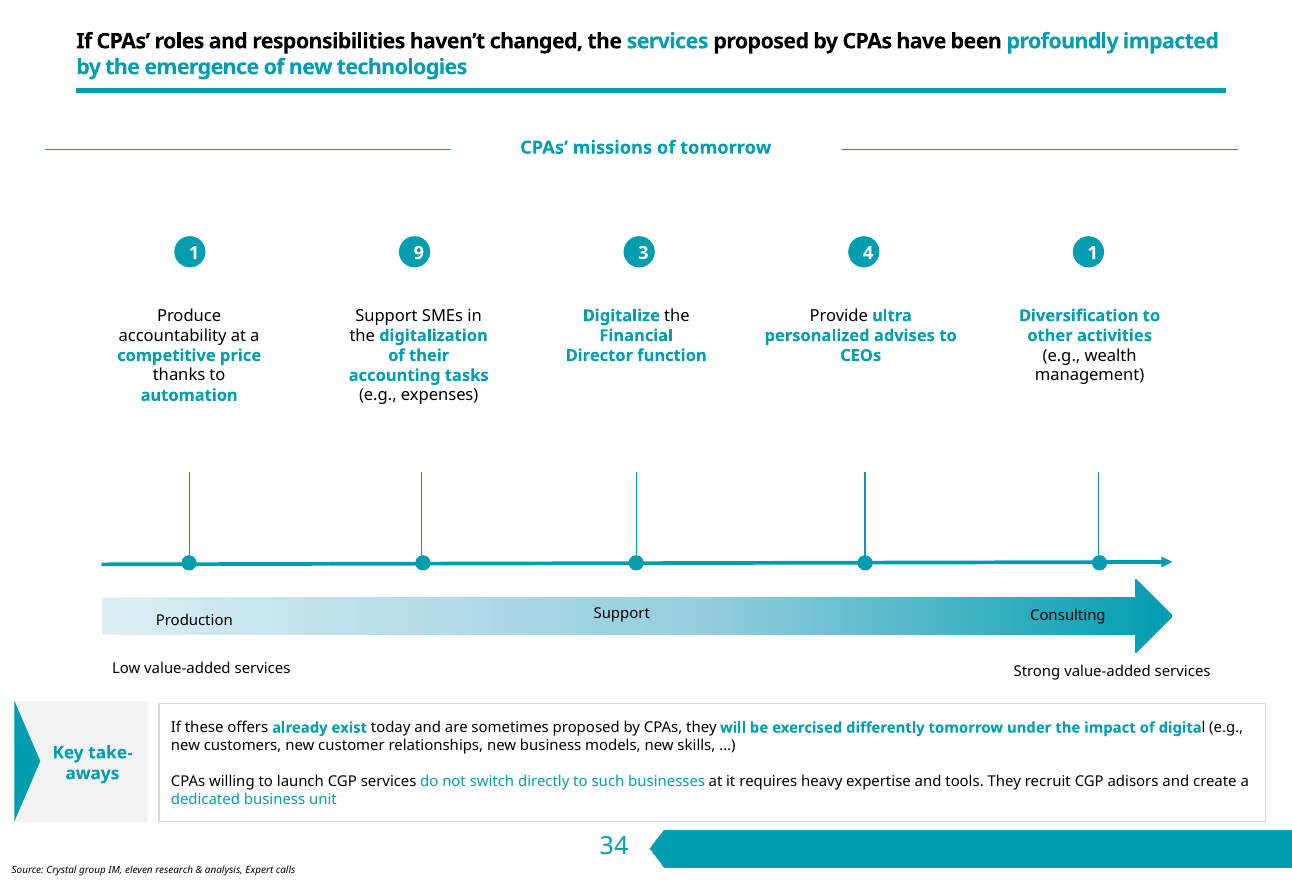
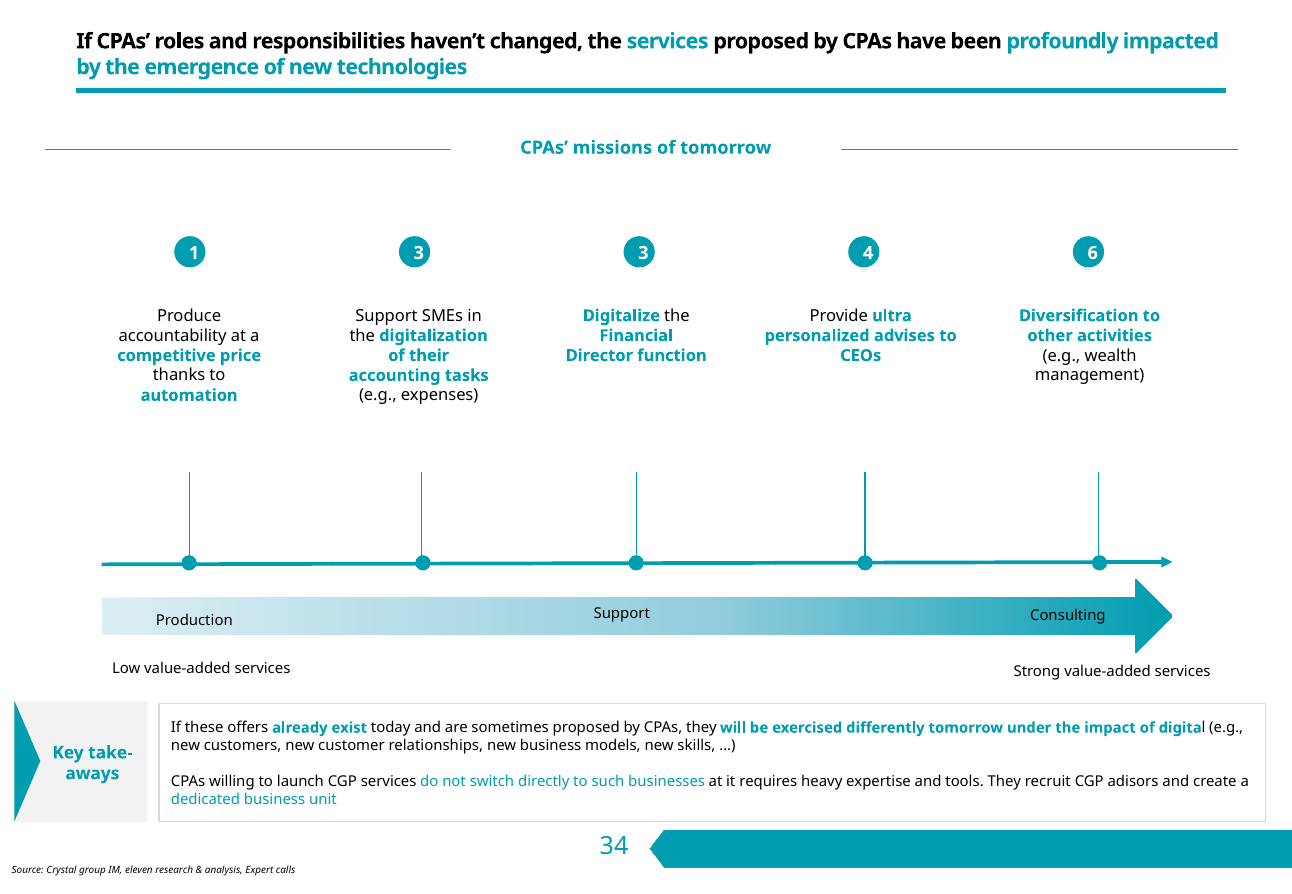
1 9: 9 -> 3
3 1: 1 -> 6
